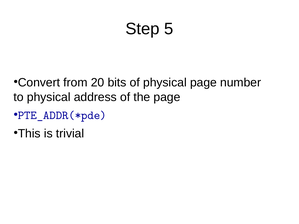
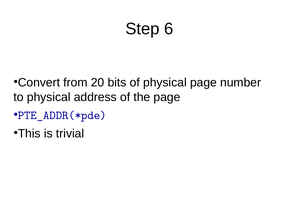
5: 5 -> 6
